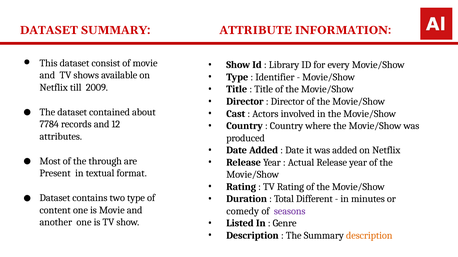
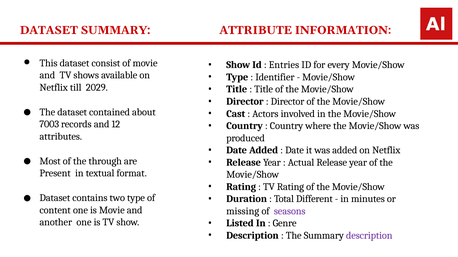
Library: Library -> Entries
2009: 2009 -> 2029
7784: 7784 -> 7003
comedy: comedy -> missing
description at (369, 236) colour: orange -> purple
